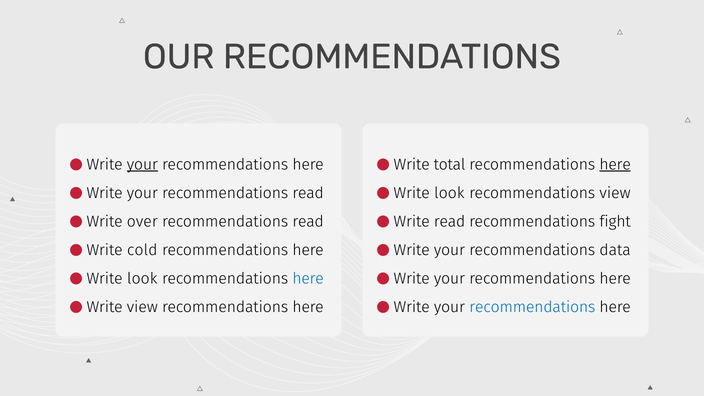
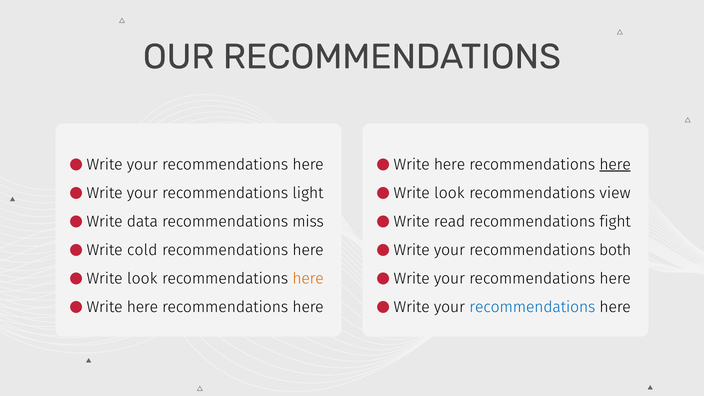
your at (142, 164) underline: present -> none
total at (450, 164): total -> here
your recommendations read: read -> light
over: over -> data
read at (308, 222): read -> miss
data: data -> both
here at (308, 279) colour: blue -> orange
view at (142, 307): view -> here
